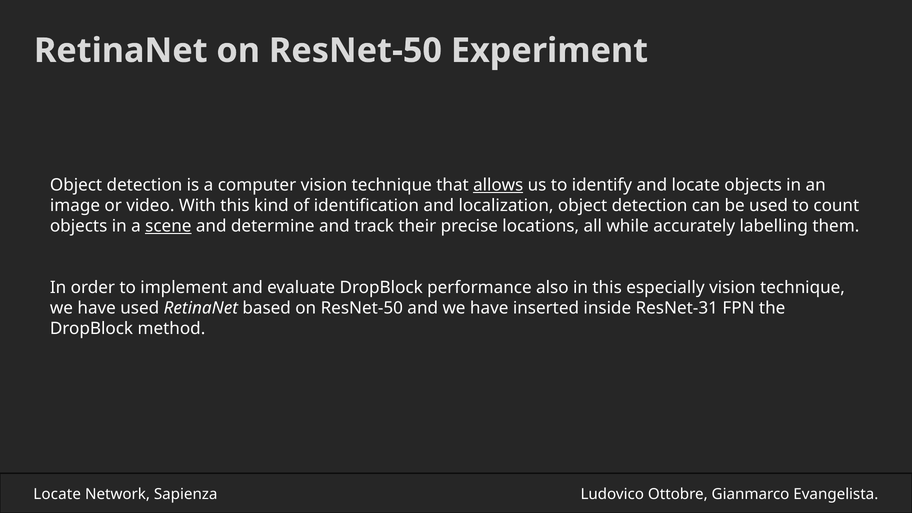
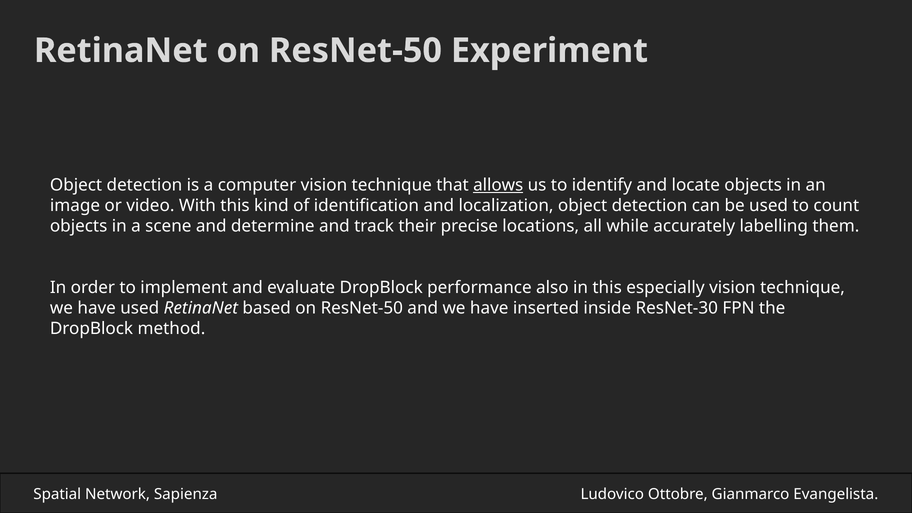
scene underline: present -> none
ResNet-31: ResNet-31 -> ResNet-30
Locate at (57, 494): Locate -> Spatial
